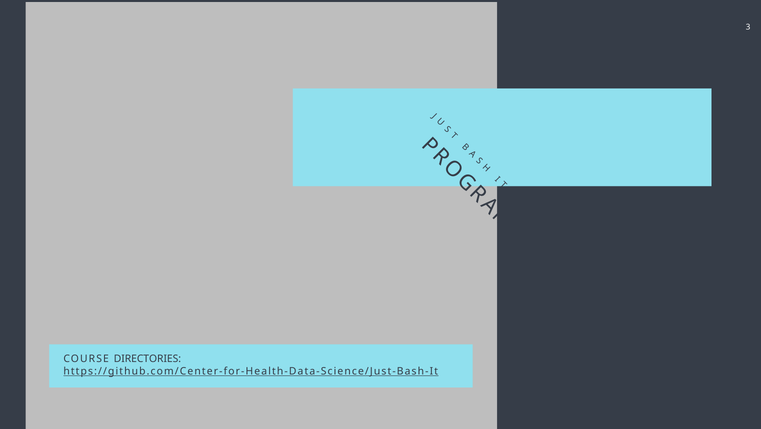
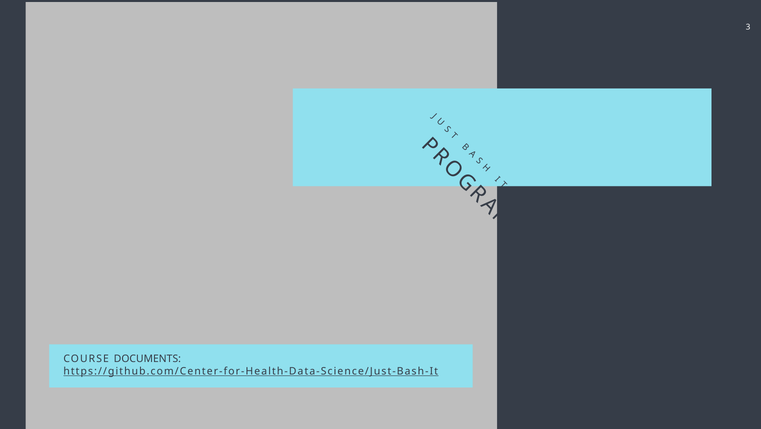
DIRECTORIES: DIRECTORIES -> DOCUMENTS
